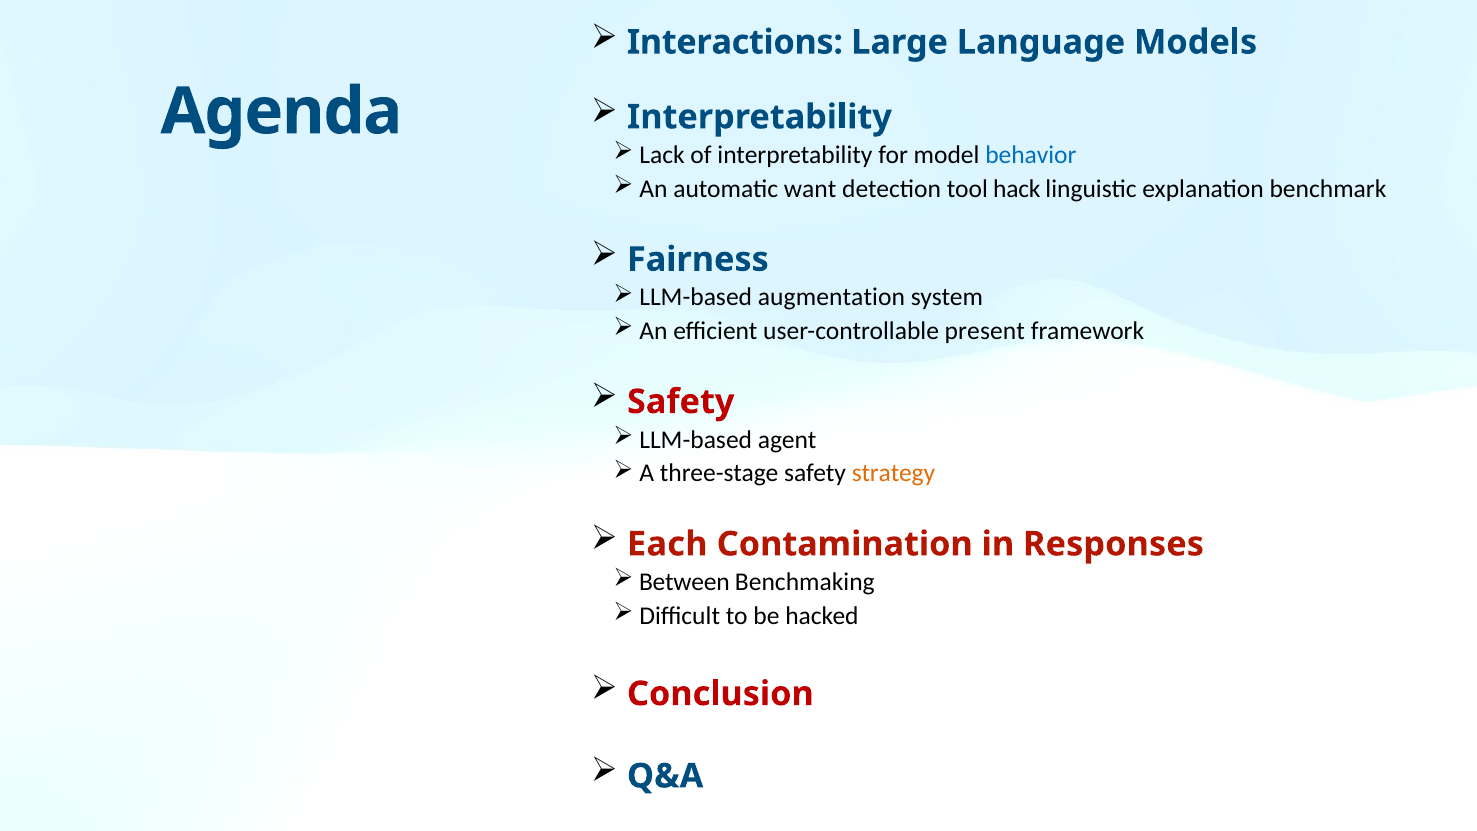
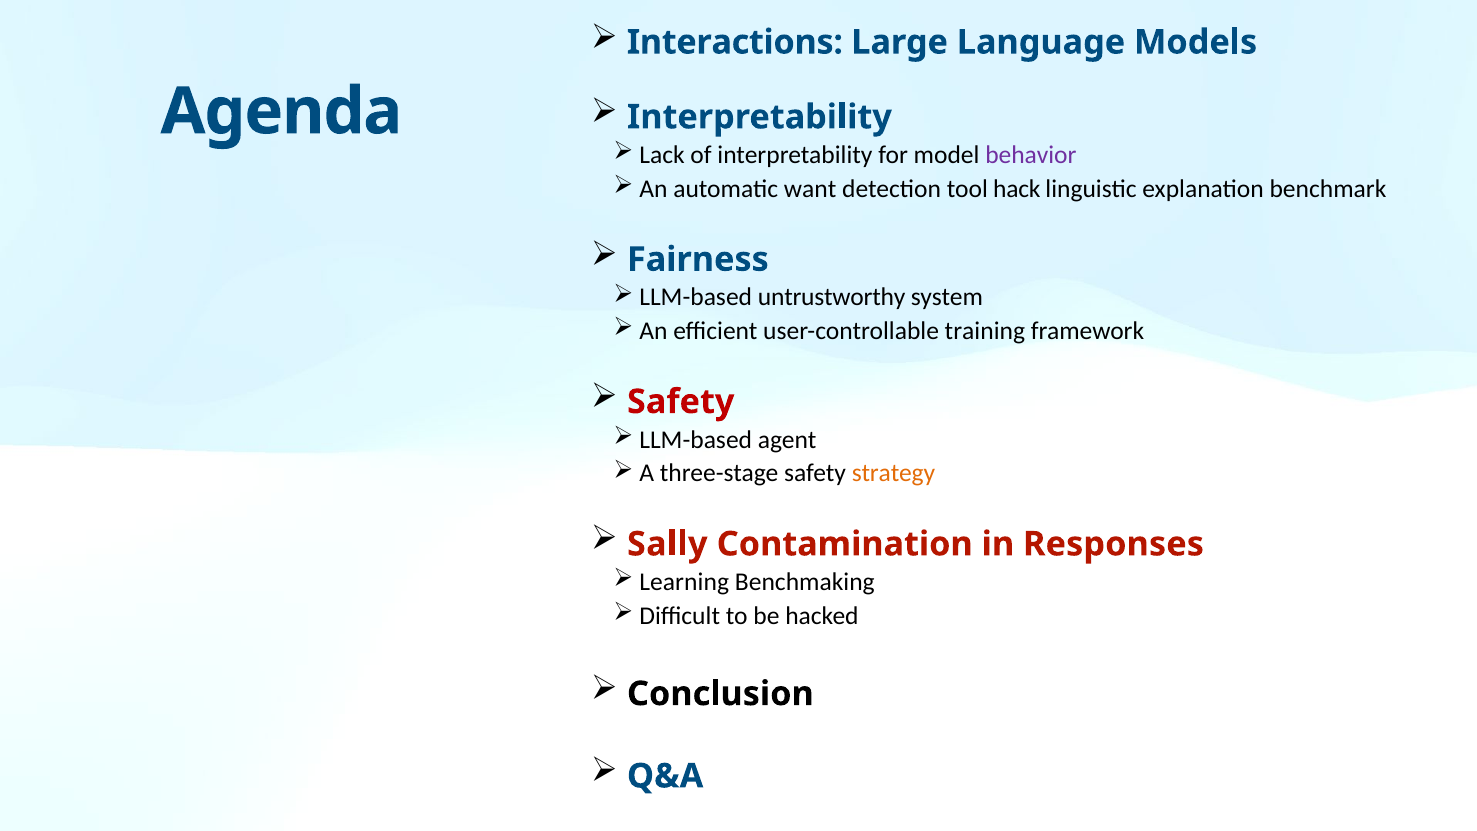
behavior colour: blue -> purple
augmentation: augmentation -> untrustworthy
present: present -> training
Each: Each -> Sally
Between: Between -> Learning
Conclusion colour: red -> black
